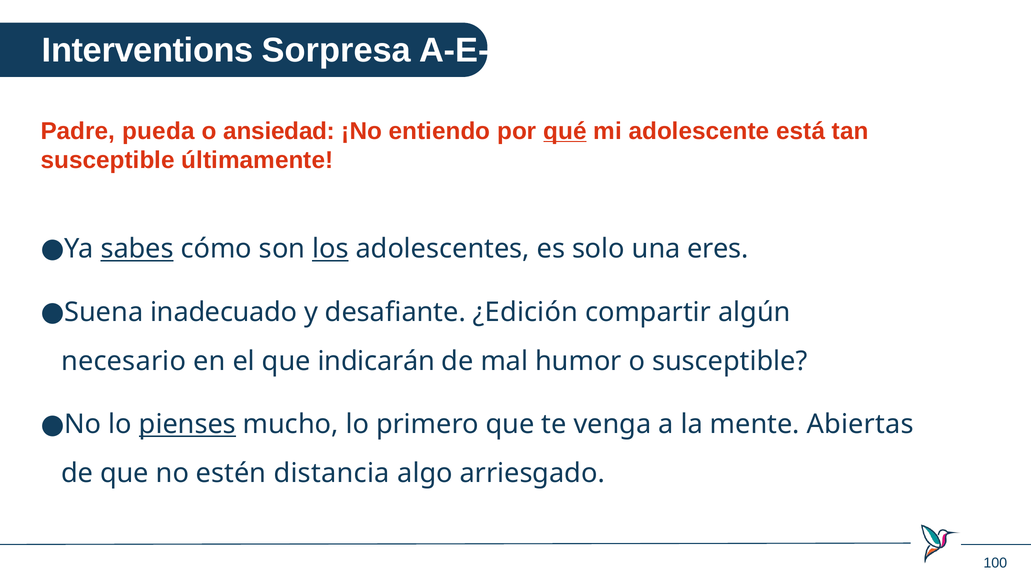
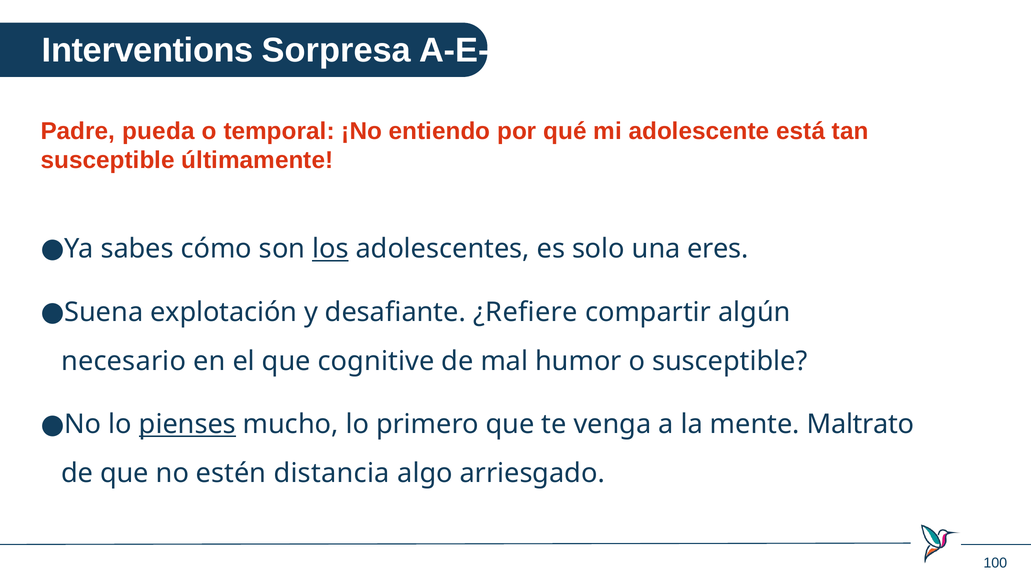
ansiedad: ansiedad -> temporal
qué underline: present -> none
sabes underline: present -> none
inadecuado: inadecuado -> explotación
¿Edición: ¿Edición -> ¿Refiere
indicarán: indicarán -> cognitive
Abiertas: Abiertas -> Maltrato
